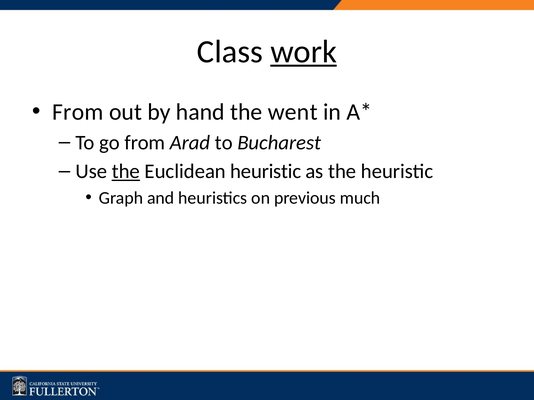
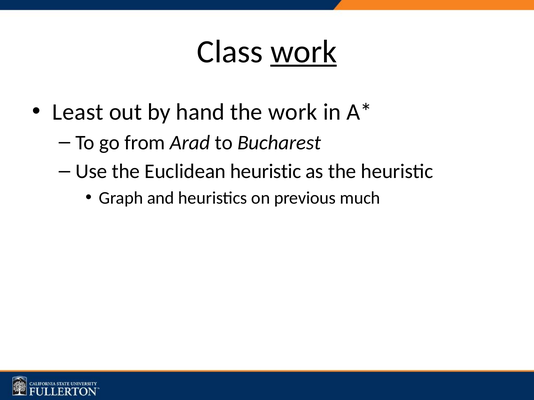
From at (78, 112): From -> Least
the went: went -> work
the at (126, 172) underline: present -> none
